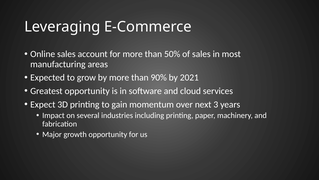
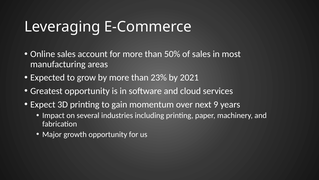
90%: 90% -> 23%
3: 3 -> 9
